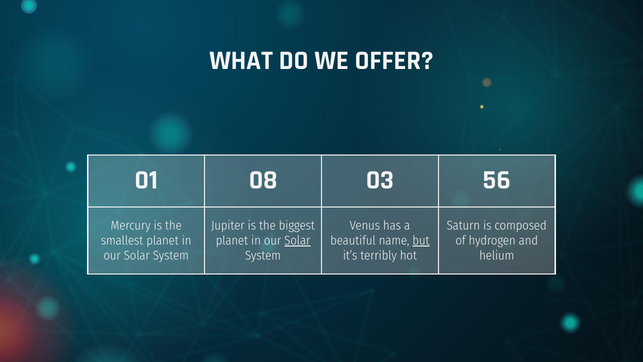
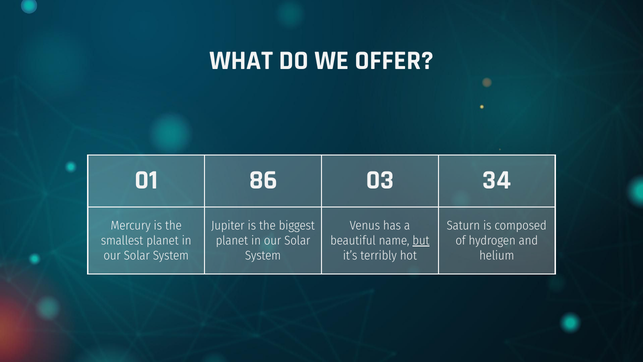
08: 08 -> 86
56: 56 -> 34
Solar at (297, 240) underline: present -> none
